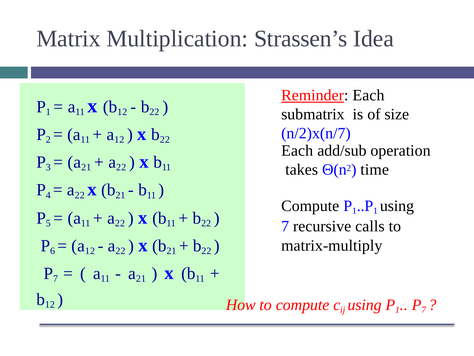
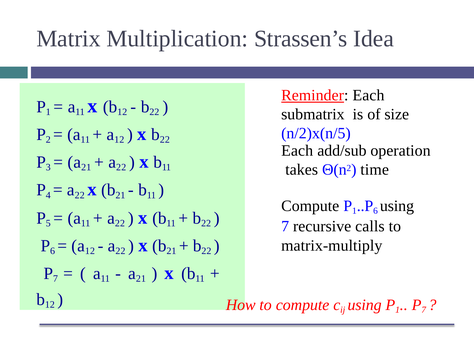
n/2)x(n/7: n/2)x(n/7 -> n/2)x(n/5
1 at (376, 211): 1 -> 6
